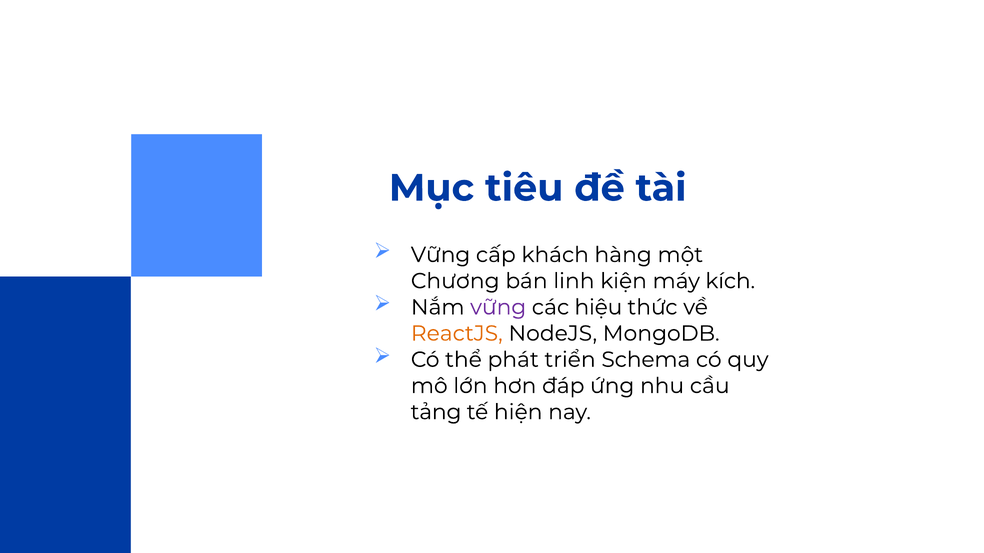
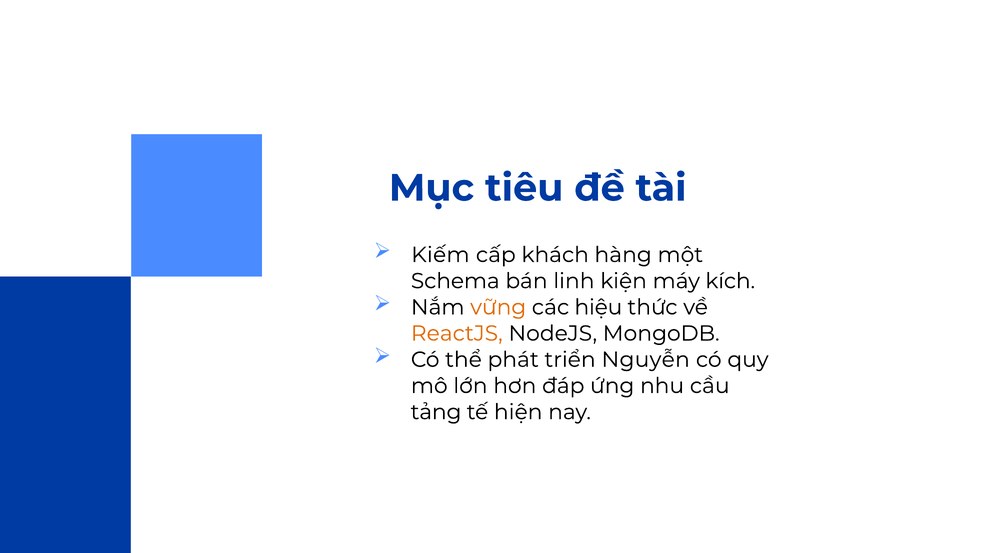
Vững at (441, 255): Vững -> Kiếm
Chương: Chương -> Schema
vững at (498, 308) colour: purple -> orange
Schema: Schema -> Nguyễn
